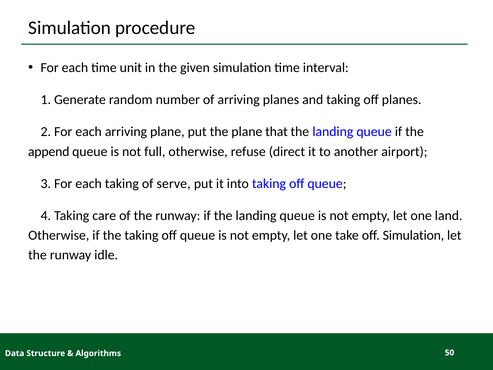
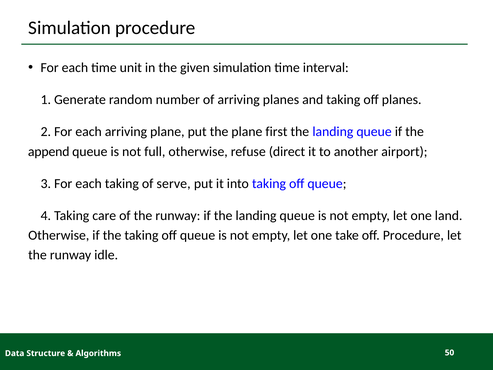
that: that -> first
off Simulation: Simulation -> Procedure
